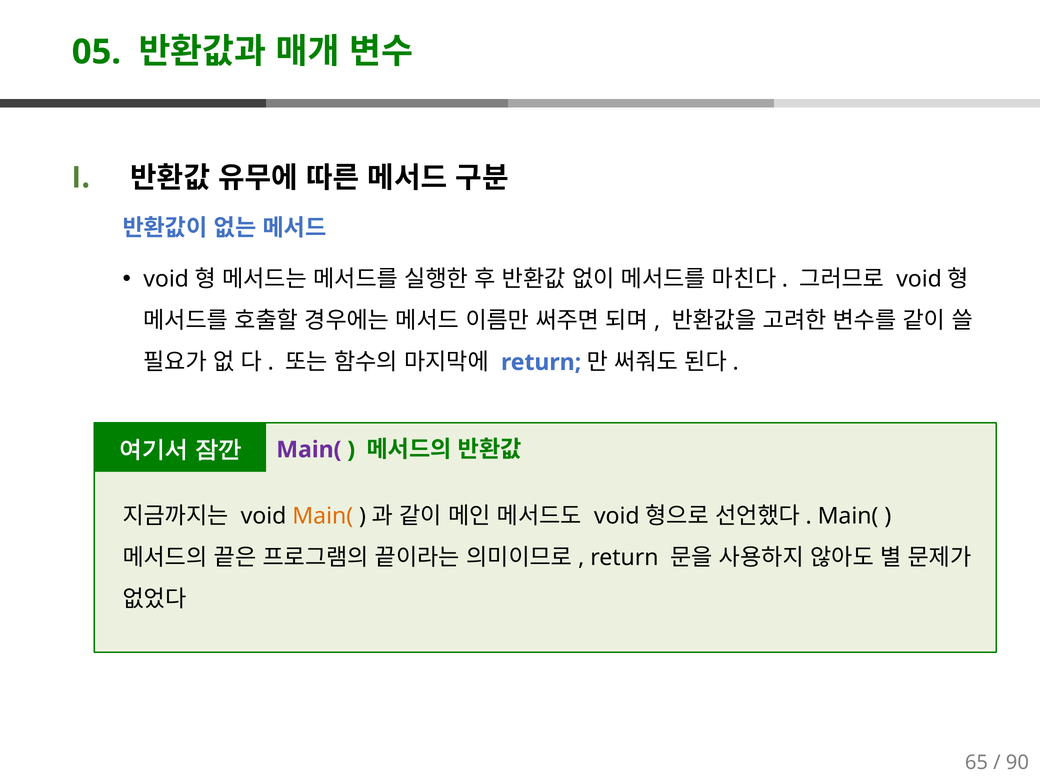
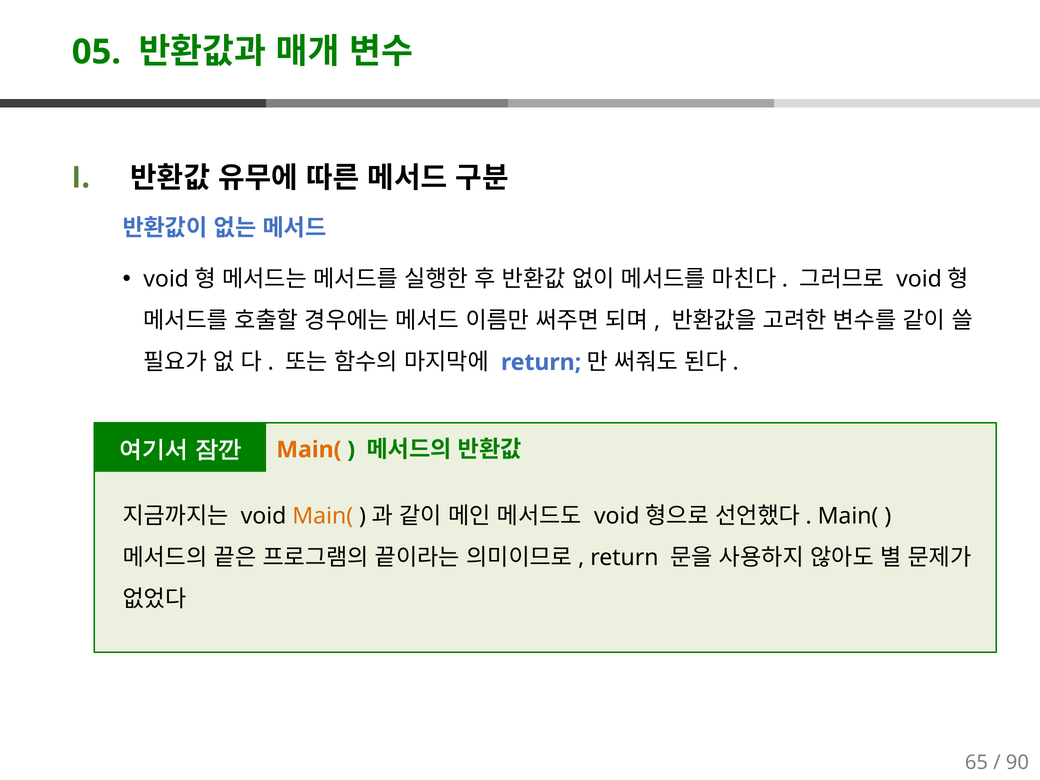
Main( at (309, 450) colour: purple -> orange
